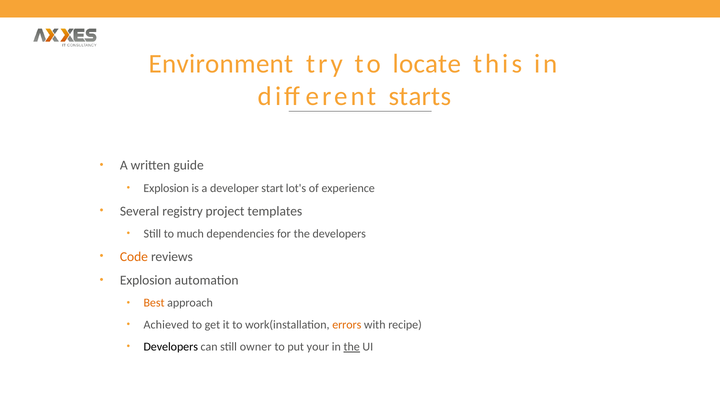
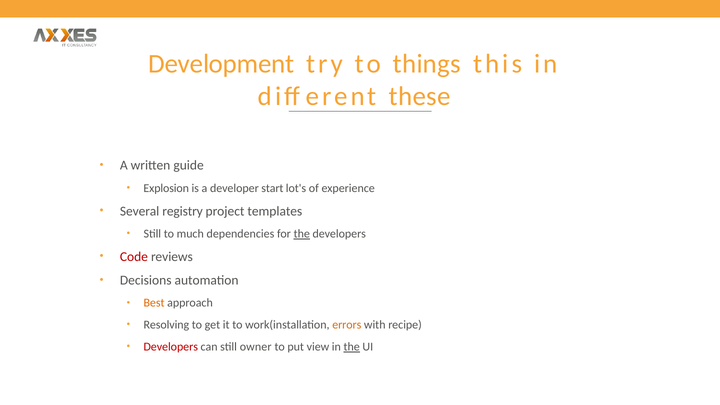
Environment: Environment -> Development
locate: locate -> things
starts: starts -> these
the at (302, 234) underline: none -> present
Code colour: orange -> red
Explosion at (146, 280): Explosion -> Decisions
Achieved: Achieved -> Resolving
Developers at (171, 347) colour: black -> red
your: your -> view
